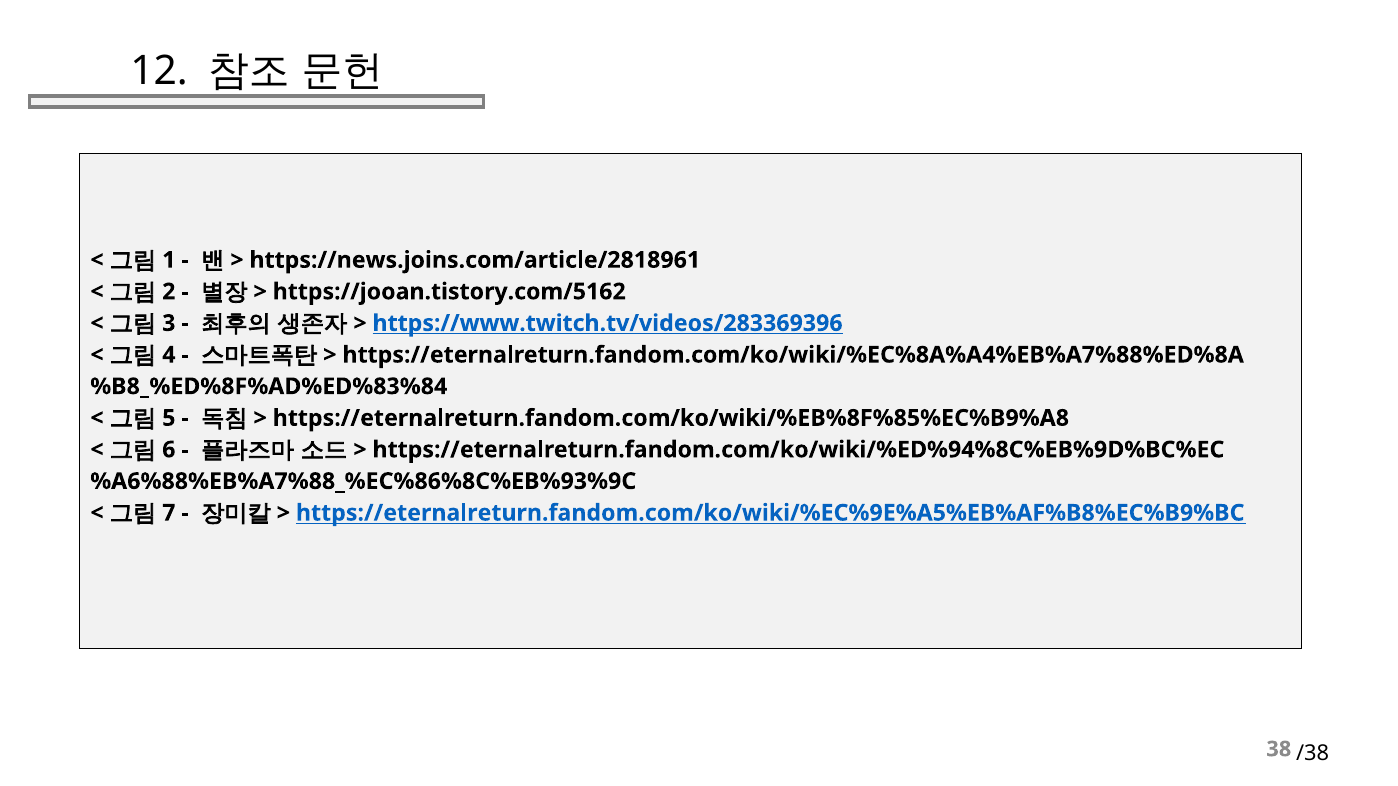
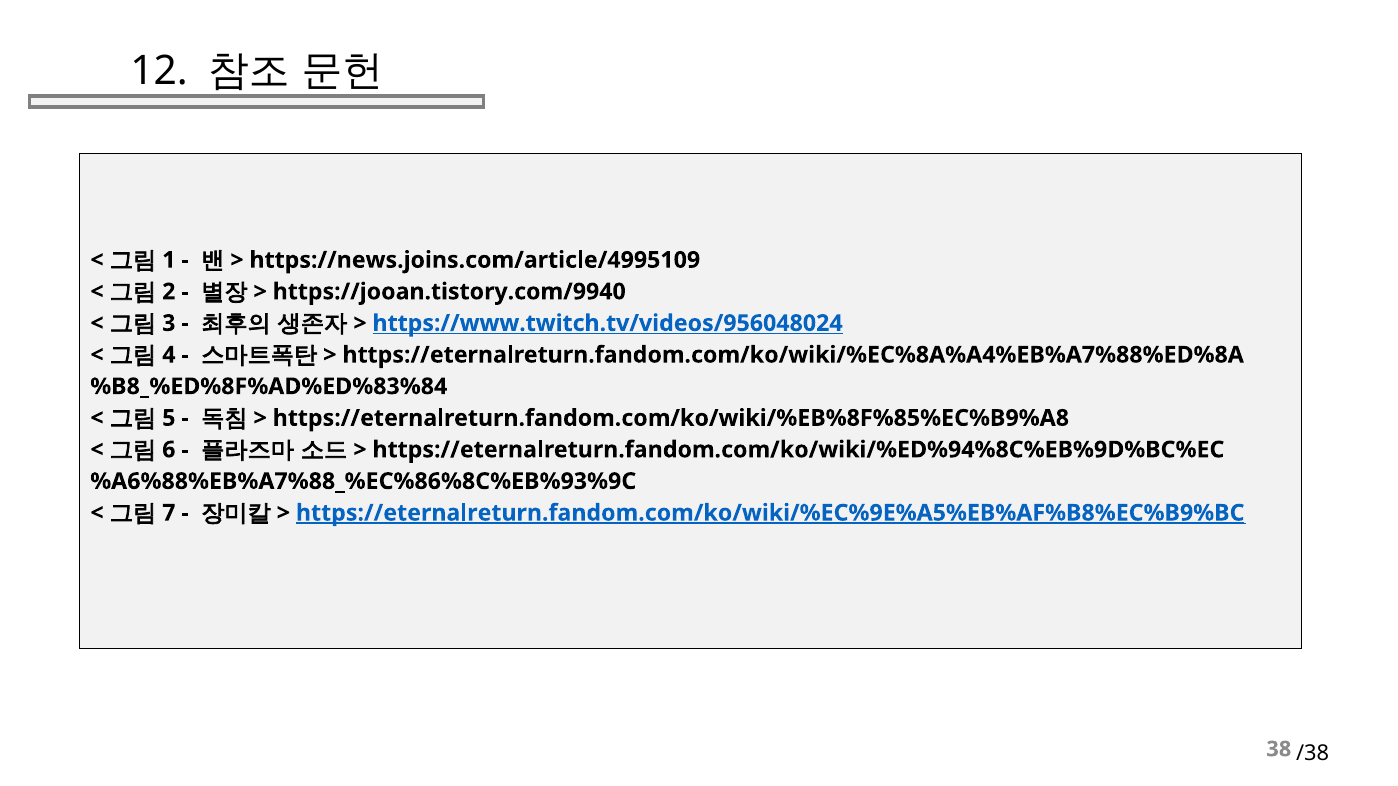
https://news.joins.com/article/2818961: https://news.joins.com/article/2818961 -> https://news.joins.com/article/4995109
https://jooan.tistory.com/5162: https://jooan.tistory.com/5162 -> https://jooan.tistory.com/9940
https://www.twitch.tv/videos/283369396: https://www.twitch.tv/videos/283369396 -> https://www.twitch.tv/videos/956048024
https://eternalreturn.fandom.com/ko/wiki/%EC%9E%A5%EB%AF%B8%EC%B9%BC underline: none -> present
